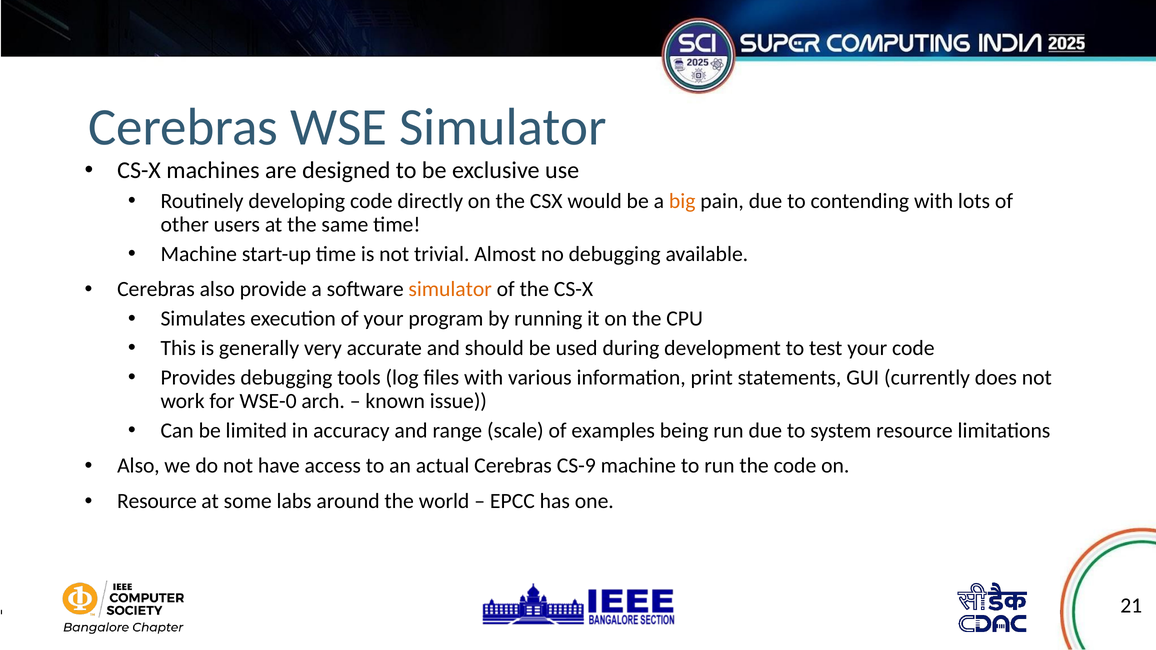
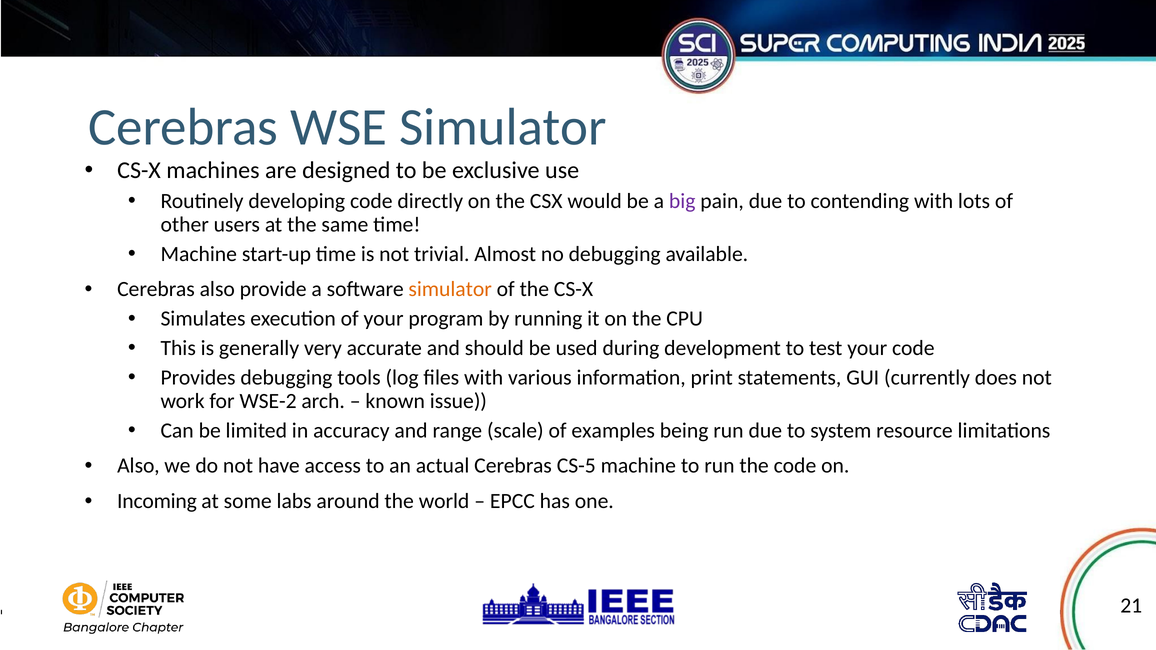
big colour: orange -> purple
WSE-0: WSE-0 -> WSE-2
CS-9: CS-9 -> CS-5
Resource at (157, 501): Resource -> Incoming
